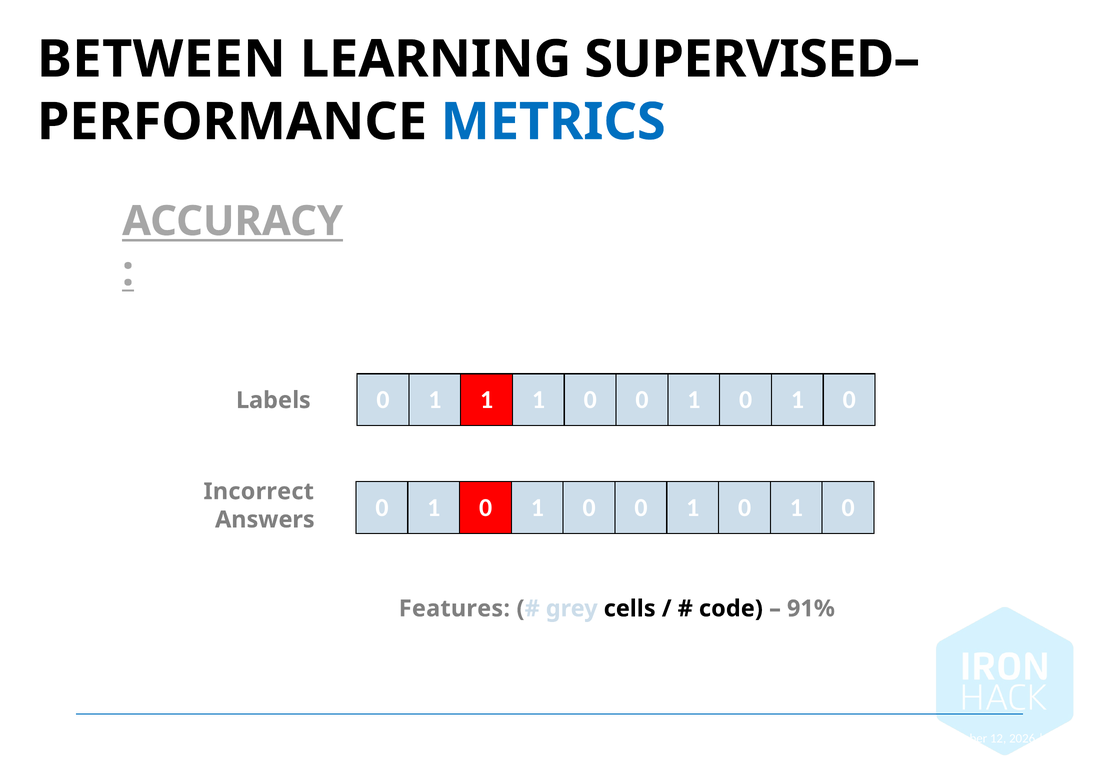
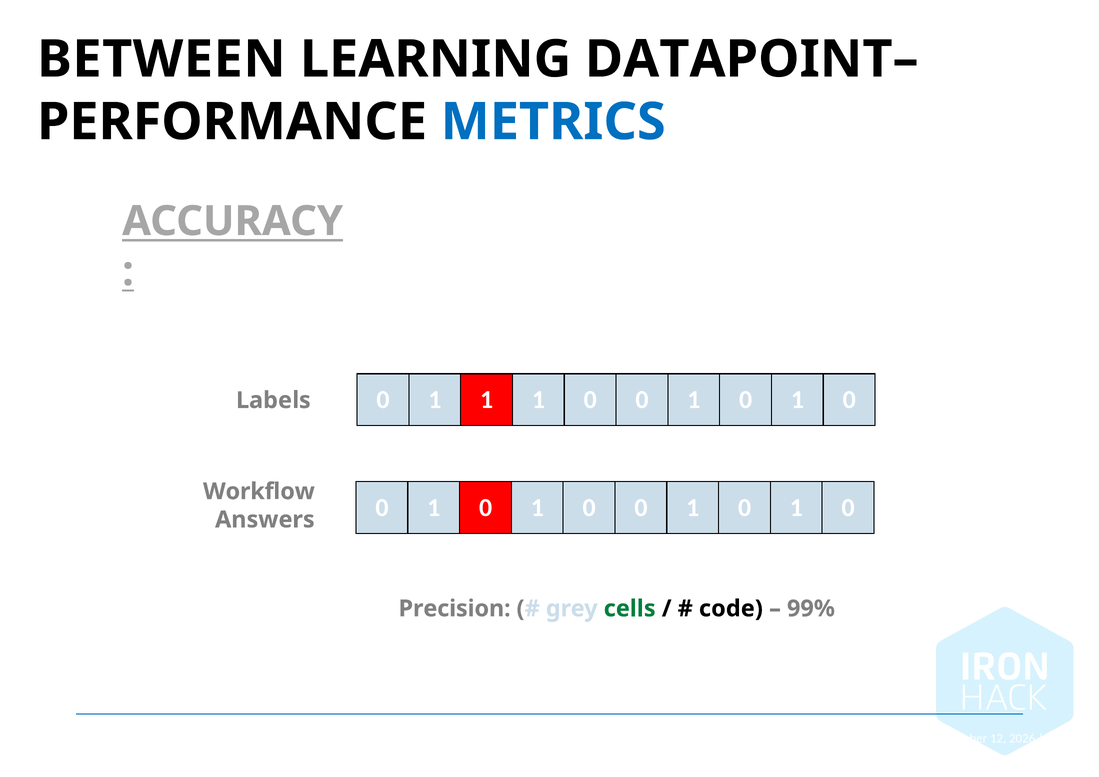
SUPERVISED–: SUPERVISED– -> DATAPOINT–
Incorrect: Incorrect -> Workflow
Features: Features -> Precision
cells colour: black -> green
91%: 91% -> 99%
